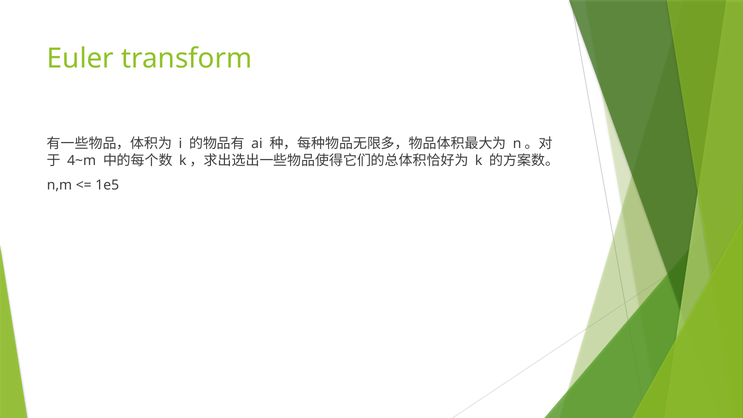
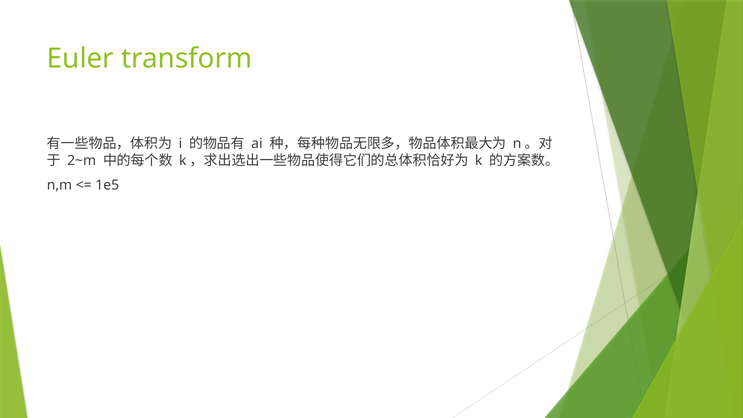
4~m: 4~m -> 2~m
